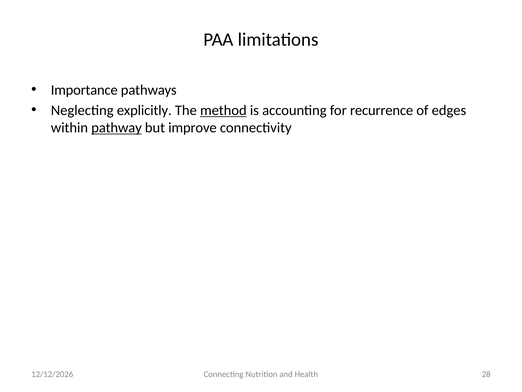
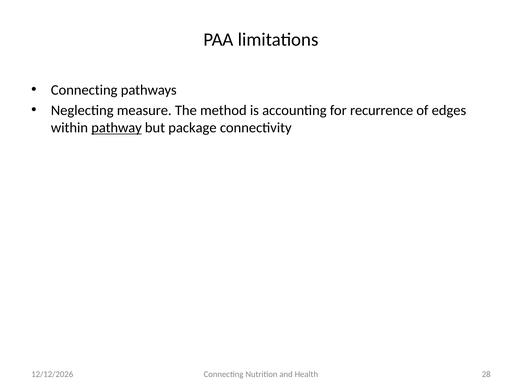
Importance at (84, 90): Importance -> Connecting
explicitly: explicitly -> measure
method underline: present -> none
improve: improve -> package
